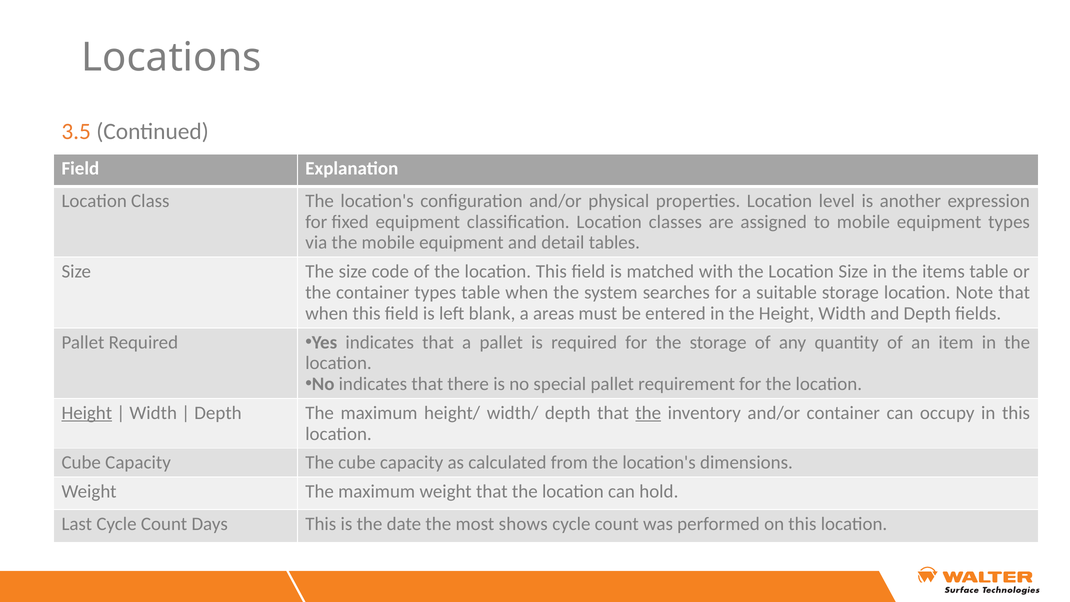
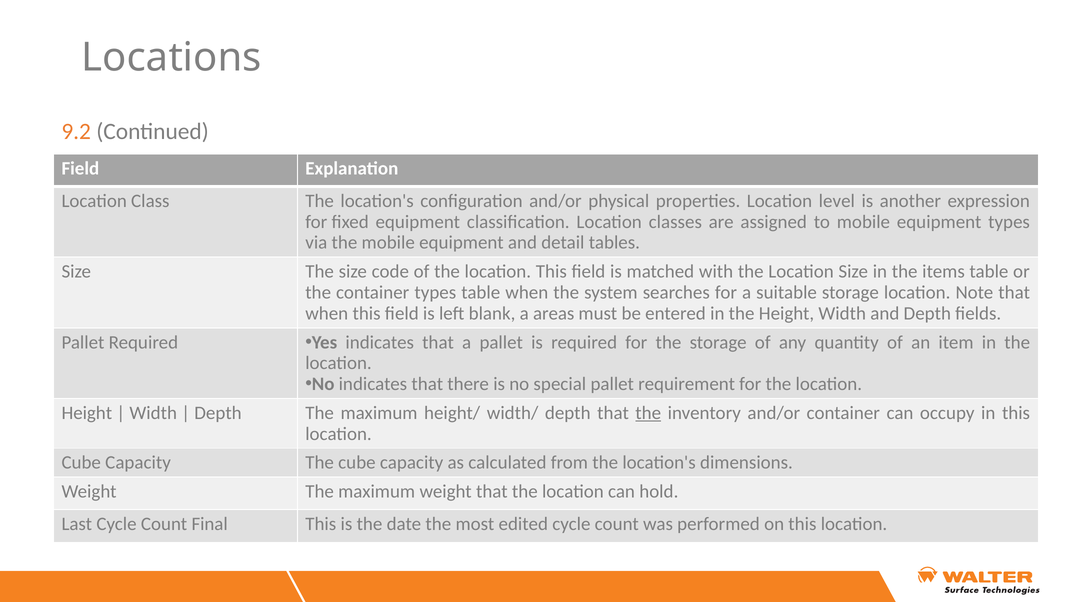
3.5: 3.5 -> 9.2
Height at (87, 413) underline: present -> none
Days: Days -> Final
shows: shows -> edited
